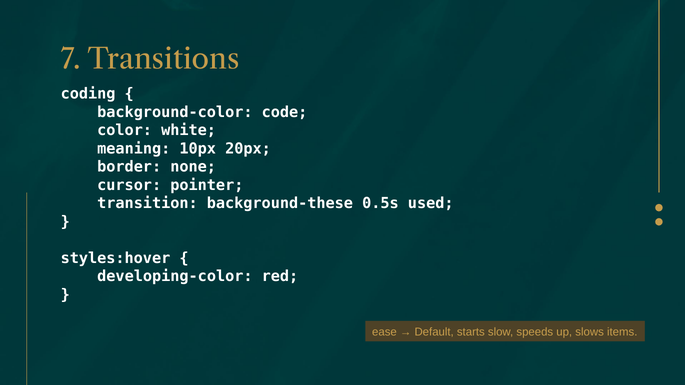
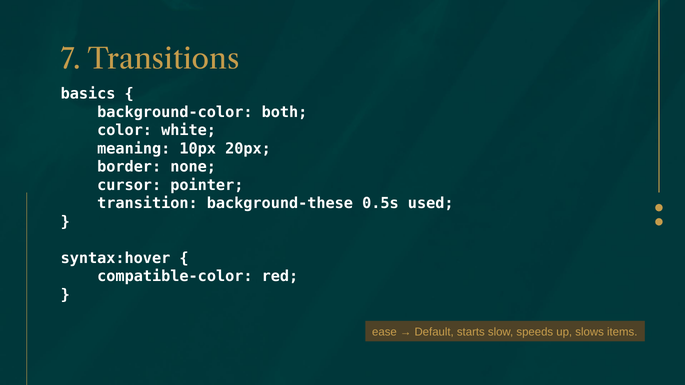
coding: coding -> basics
code: code -> both
styles:hover: styles:hover -> syntax:hover
developing-color: developing-color -> compatible-color
